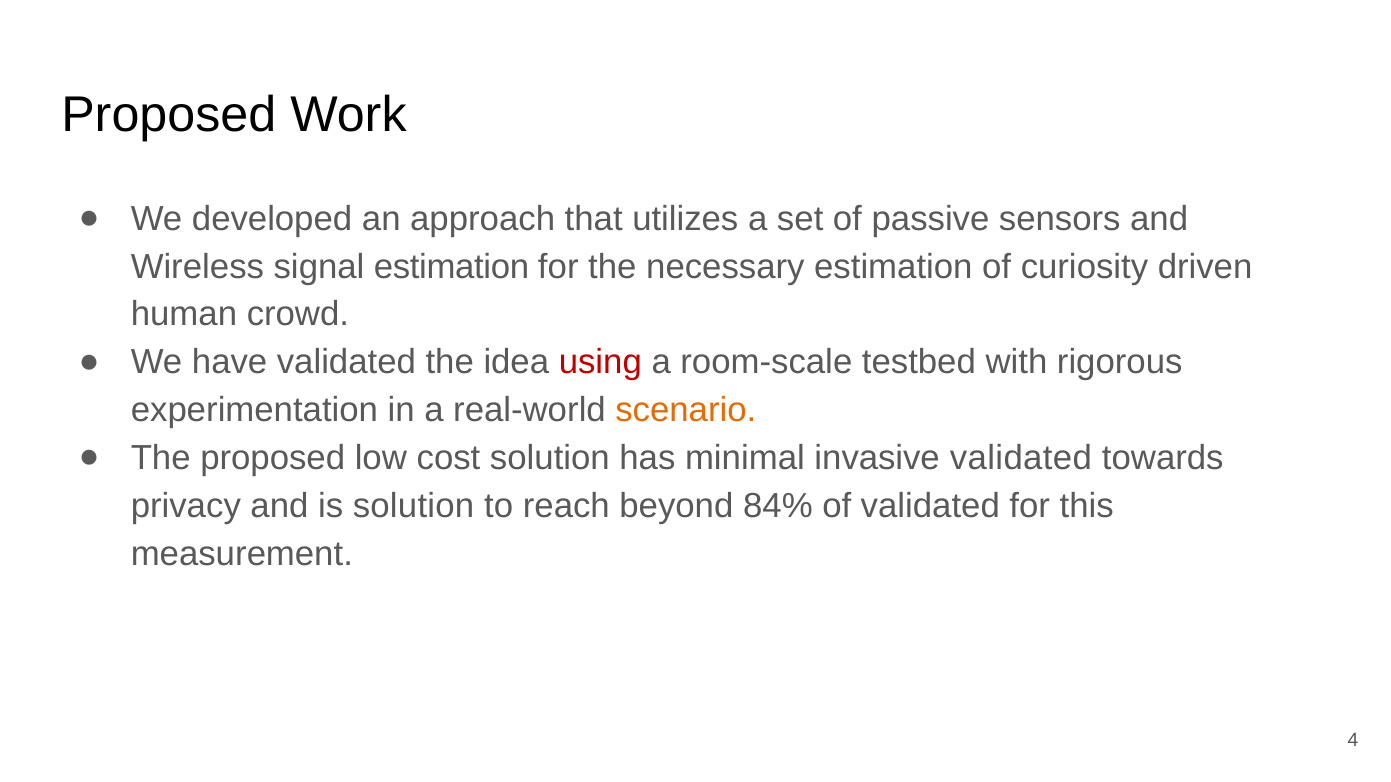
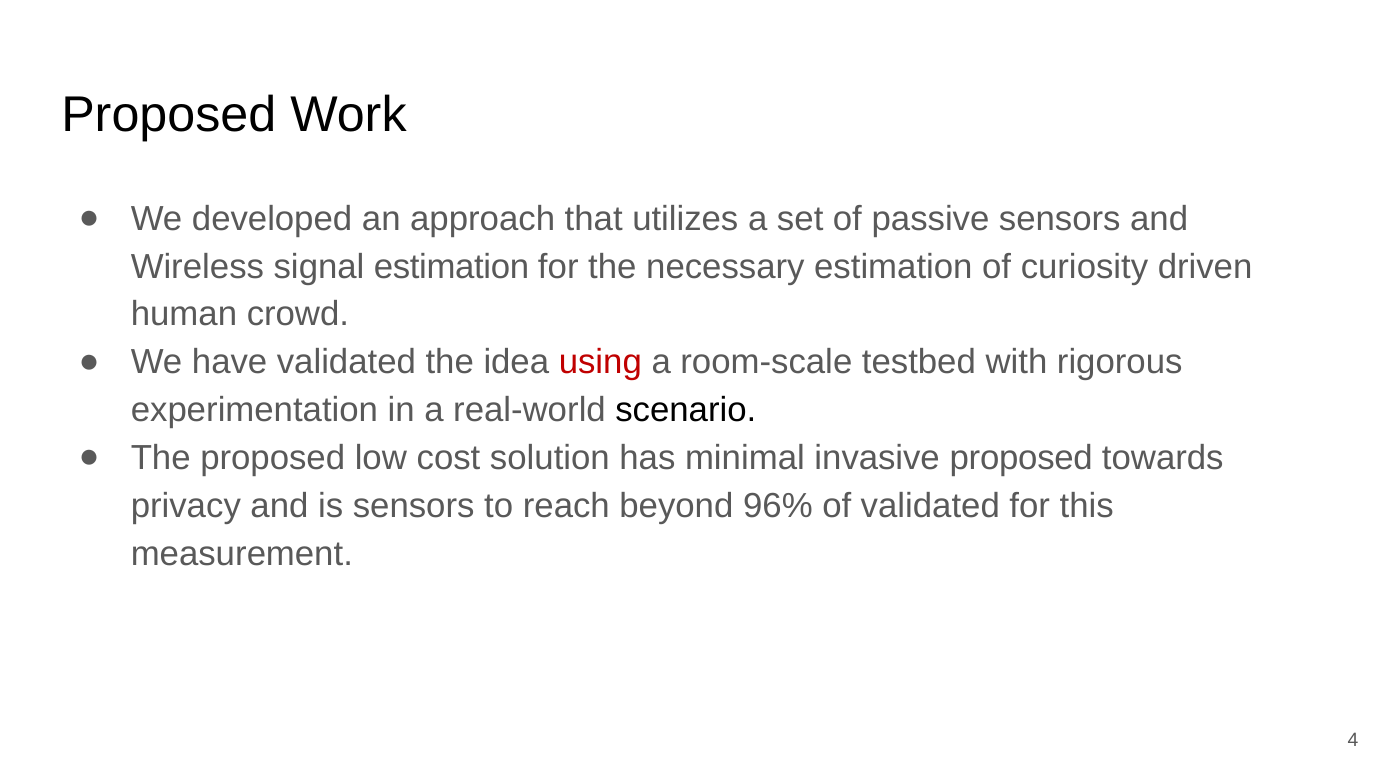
scenario colour: orange -> black
invasive validated: validated -> proposed
is solution: solution -> sensors
84%: 84% -> 96%
